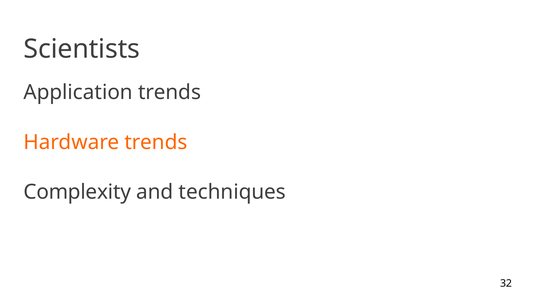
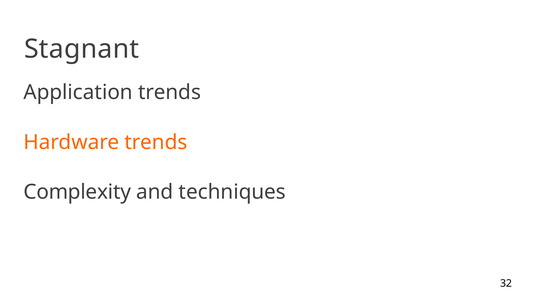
Scientists: Scientists -> Stagnant
